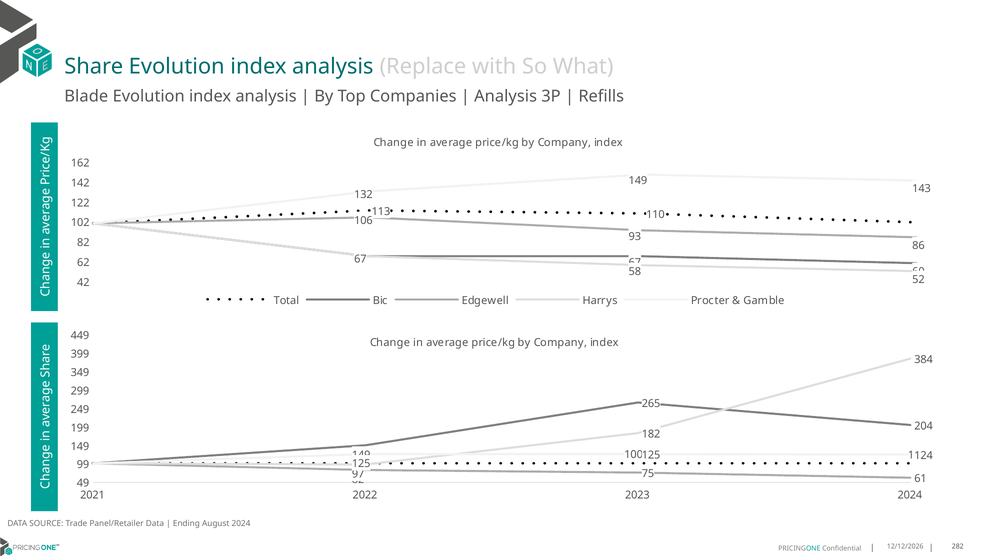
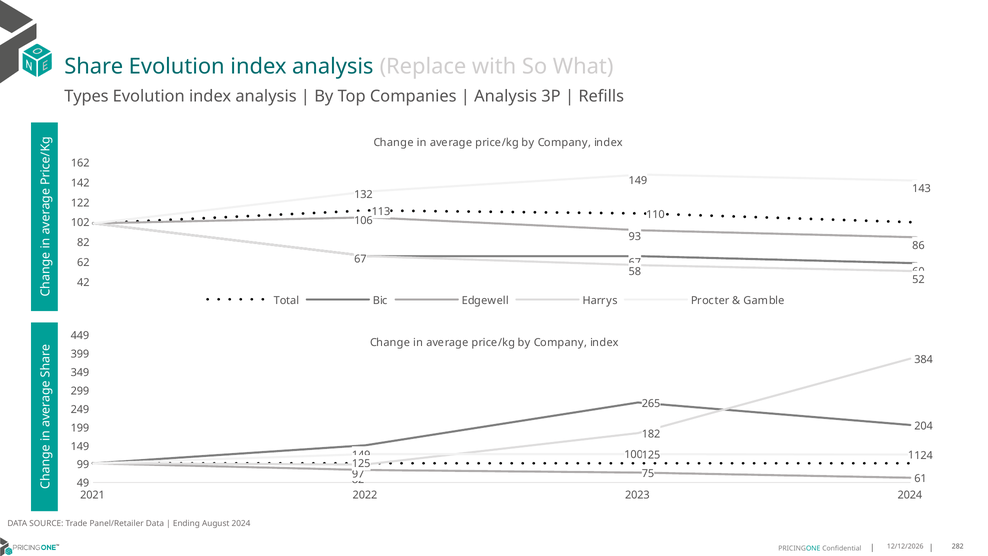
Blade: Blade -> Types
